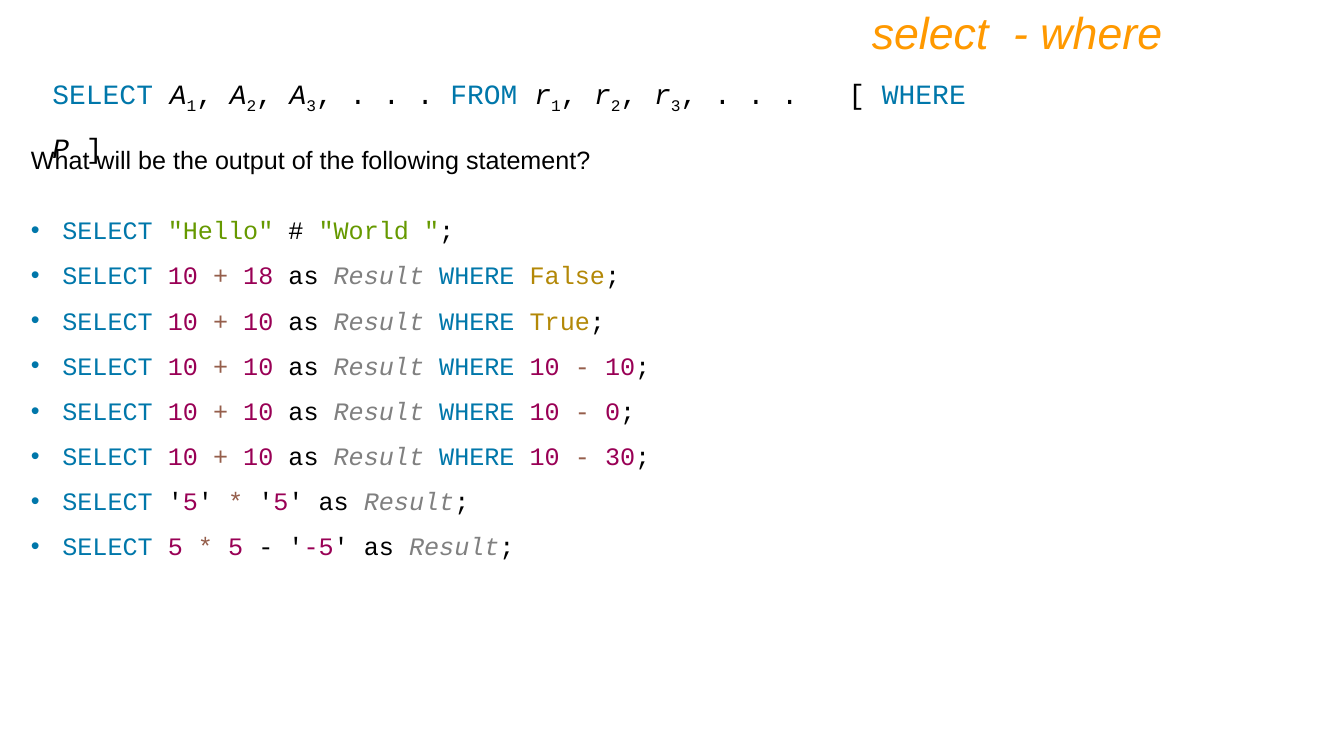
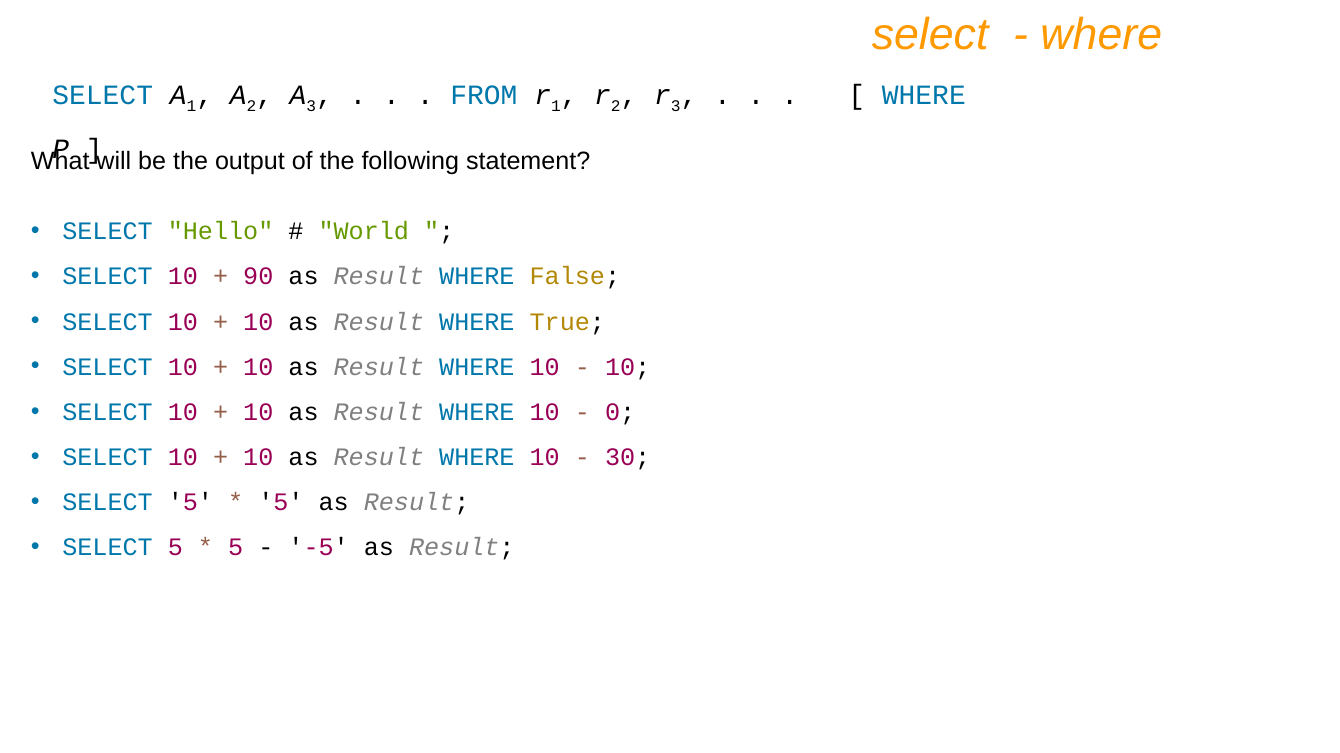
18: 18 -> 90
